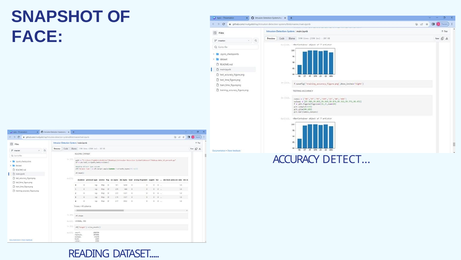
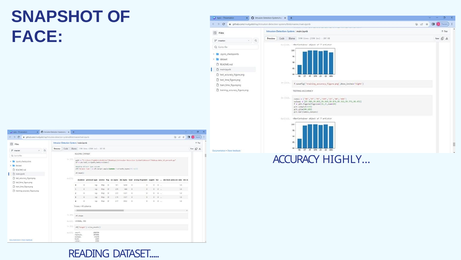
DETECT: DETECT -> HIGHLY
